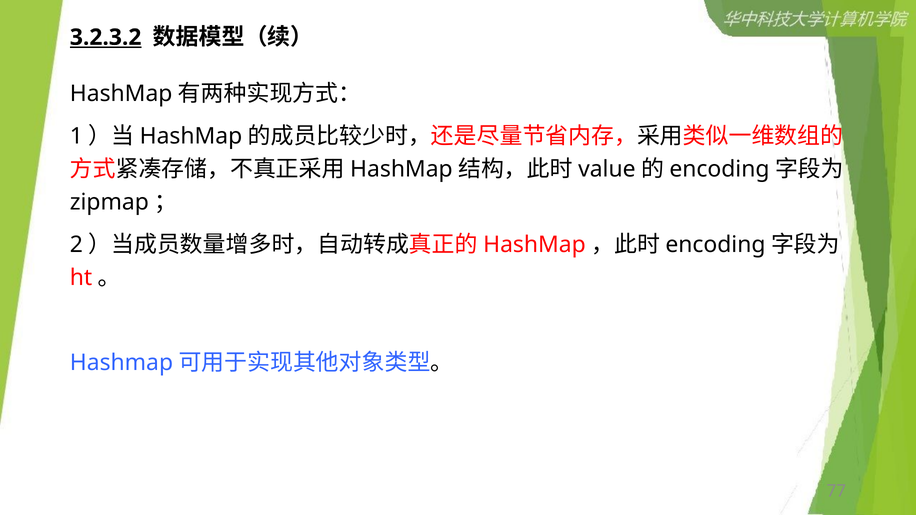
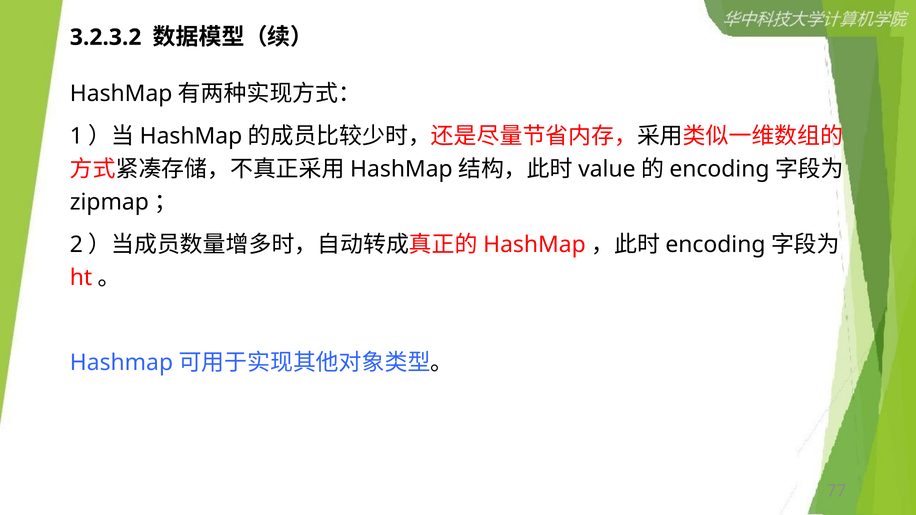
3.2.3.2 underline: present -> none
